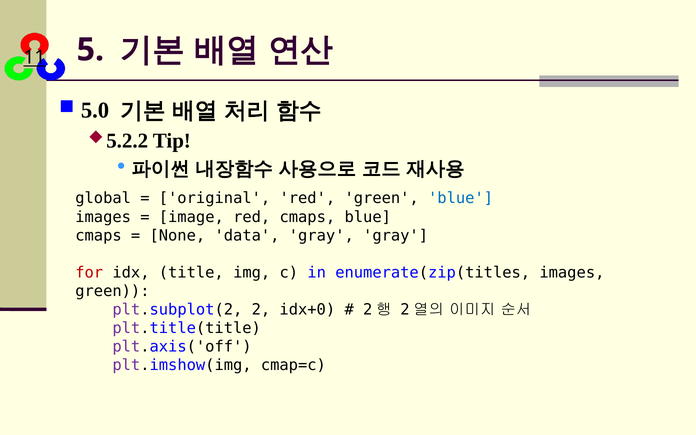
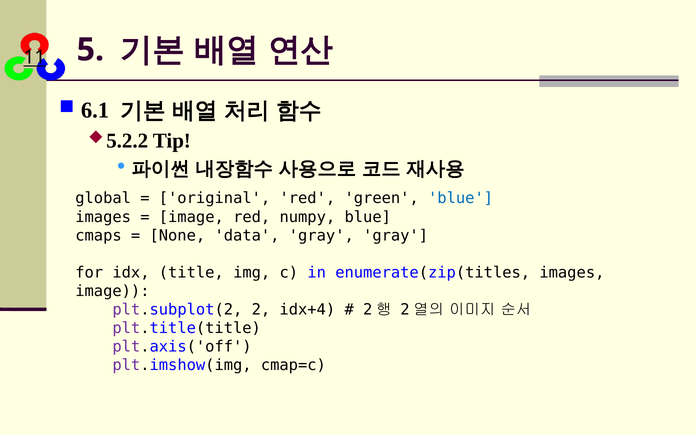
5.0: 5.0 -> 6.1
red cmaps: cmaps -> numpy
for colour: red -> black
green at (112, 291): green -> image
idx+0: idx+0 -> idx+4
